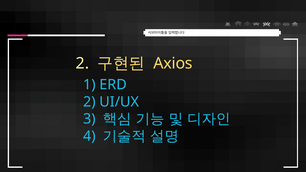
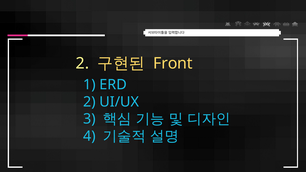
Axios: Axios -> Front
